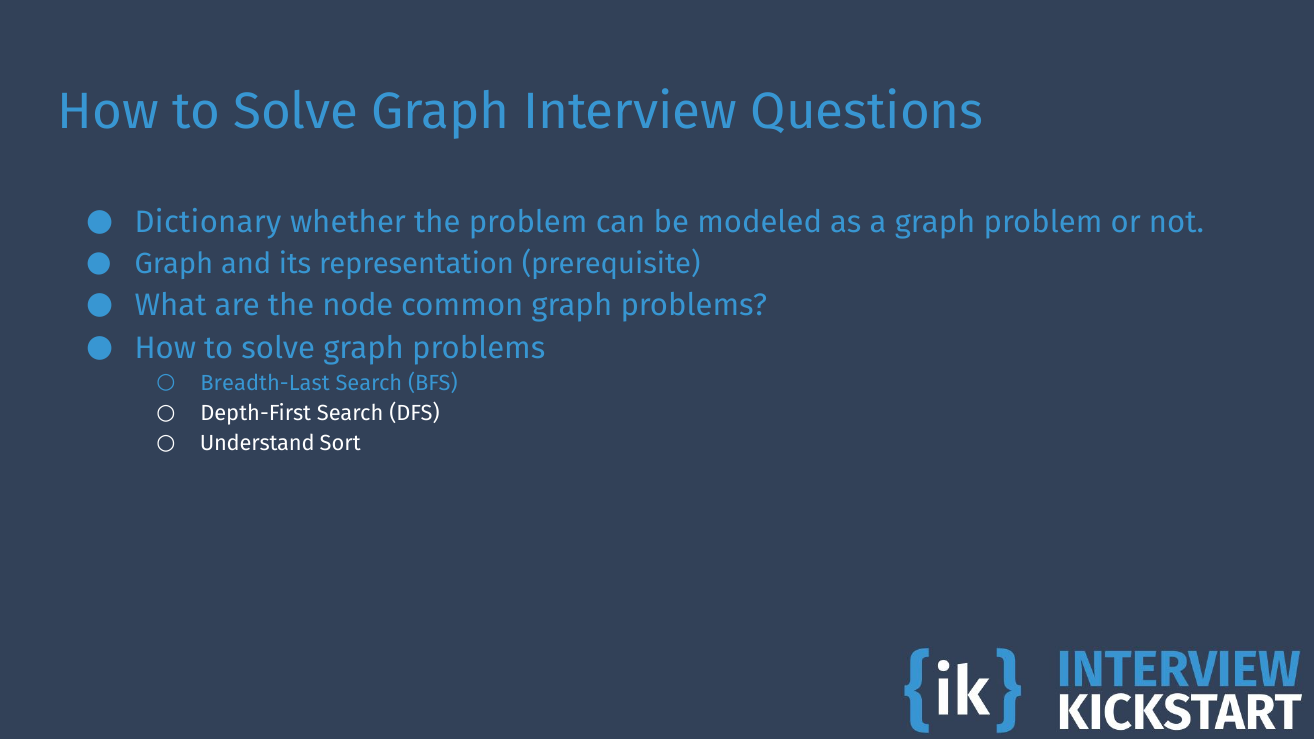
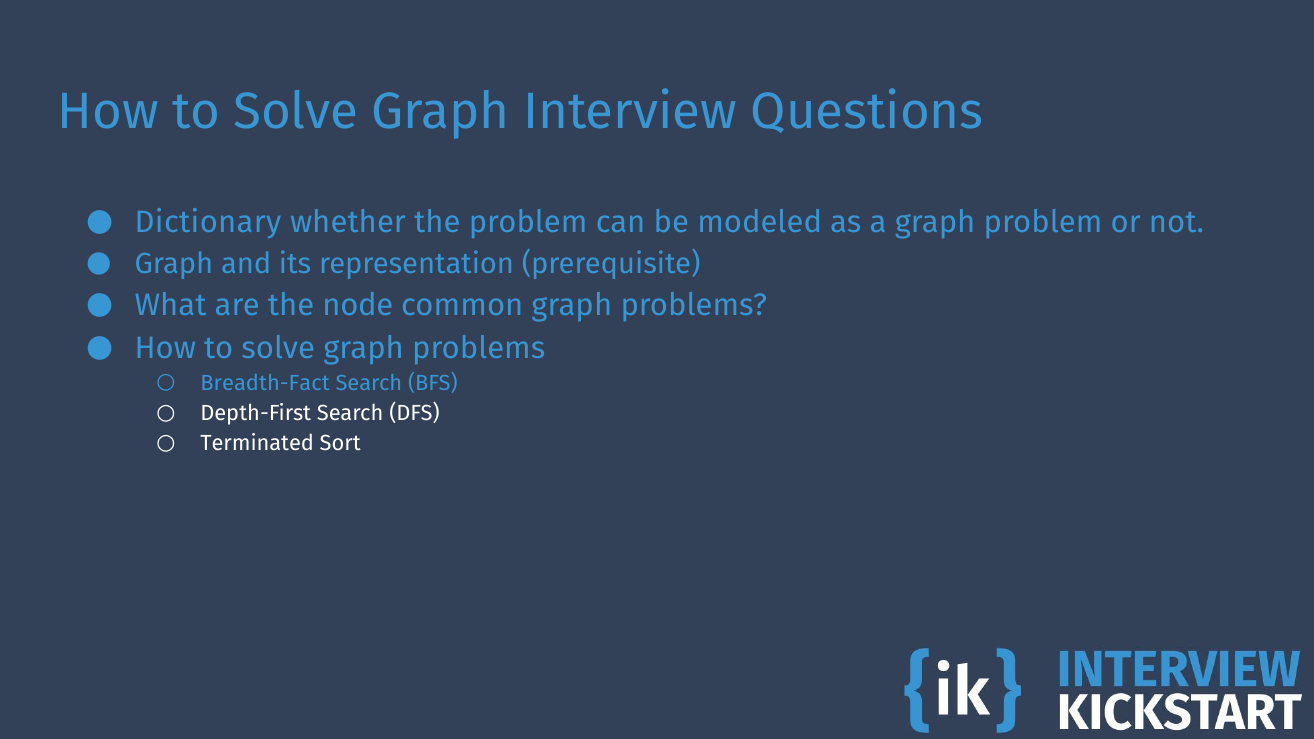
Breadth-Last: Breadth-Last -> Breadth-Fact
Understand: Understand -> Terminated
